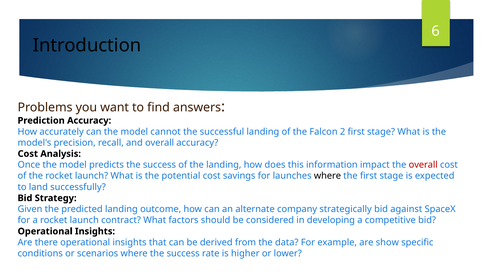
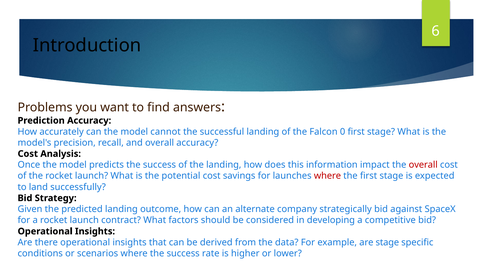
2: 2 -> 0
where at (327, 176) colour: black -> red
are show: show -> stage
